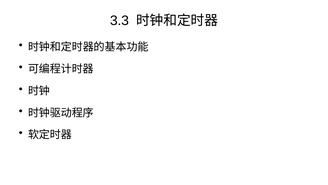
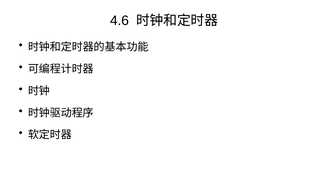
3.3: 3.3 -> 4.6
